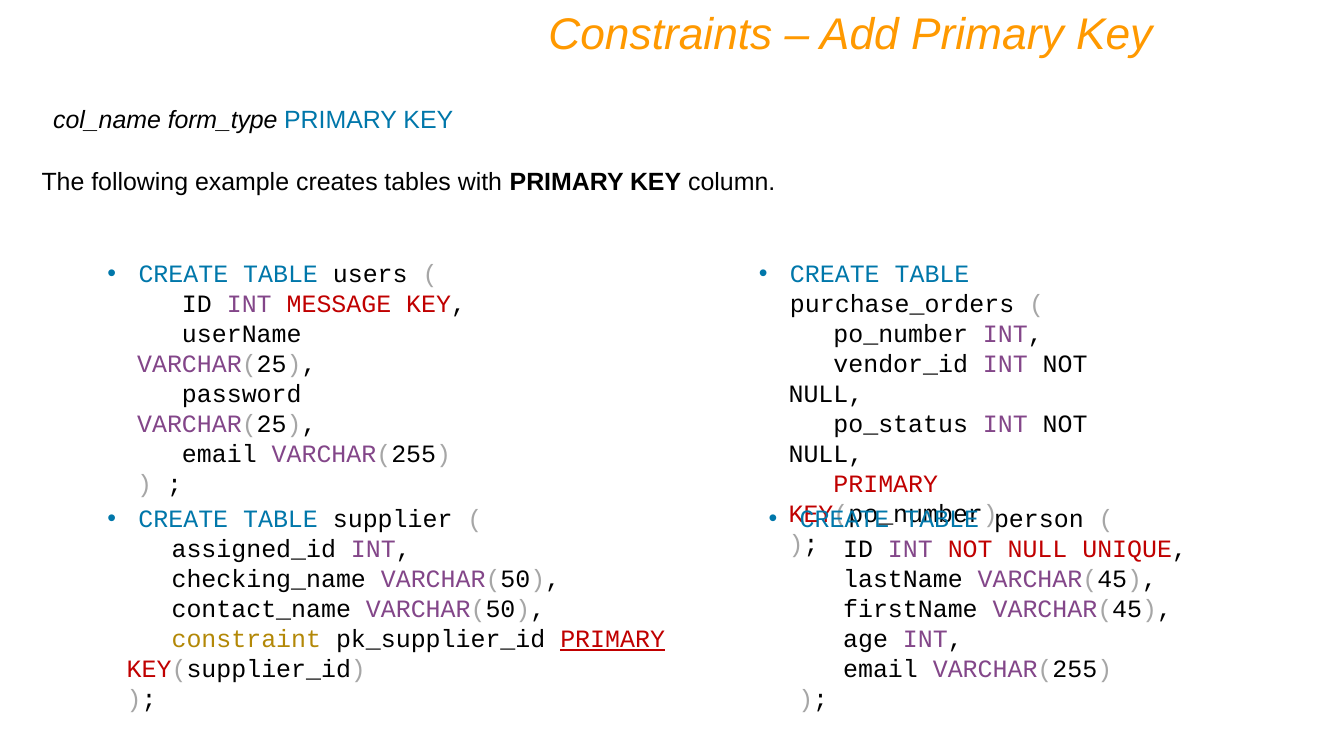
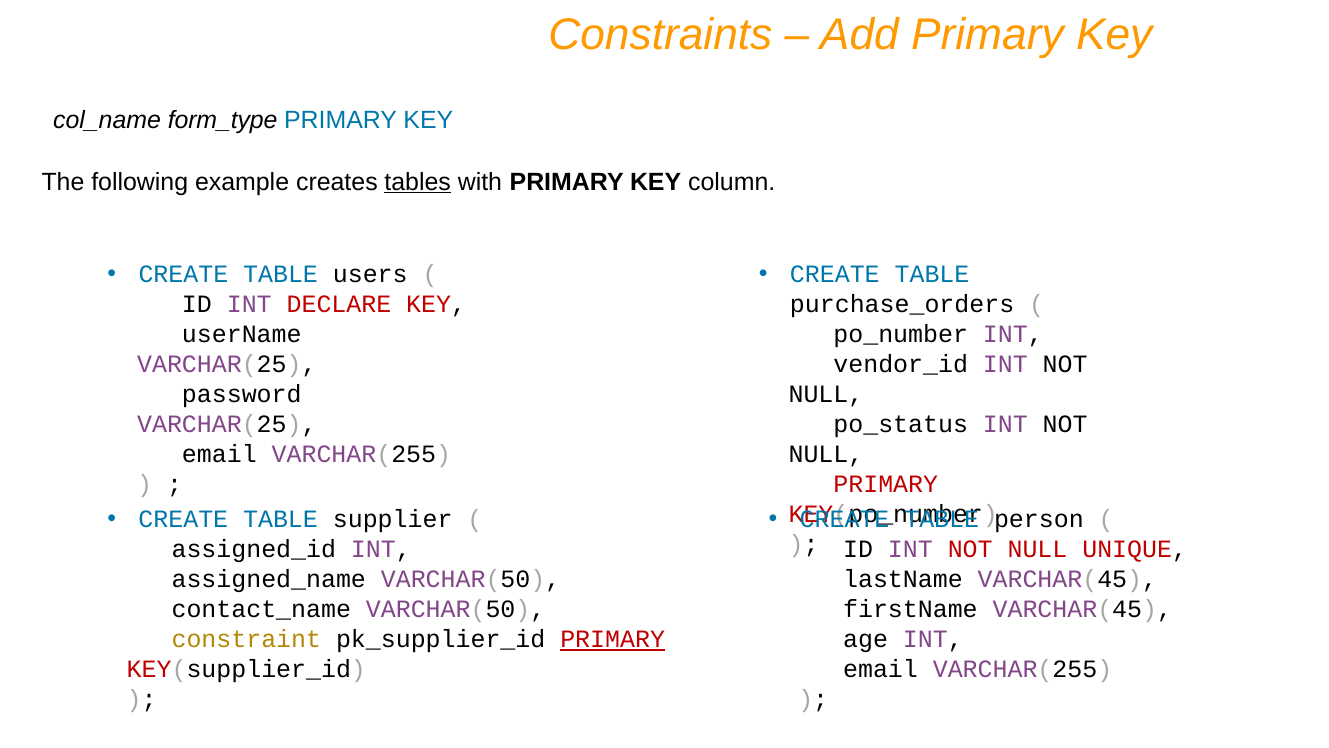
tables underline: none -> present
MESSAGE: MESSAGE -> DECLARE
checking_name: checking_name -> assigned_name
